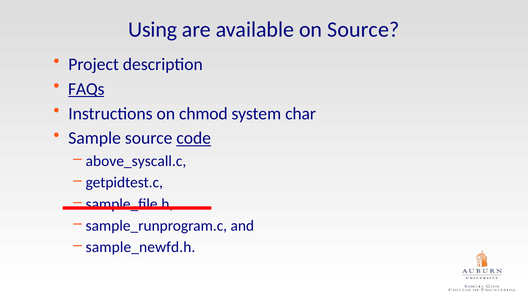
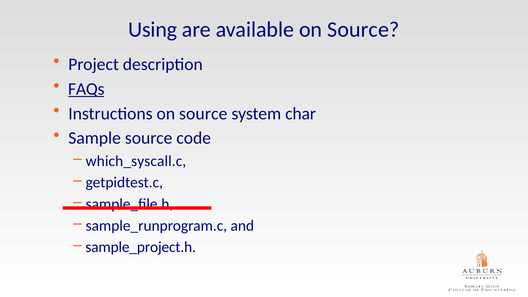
Instructions on chmod: chmod -> source
code underline: present -> none
above_syscall.c: above_syscall.c -> which_syscall.c
sample_newfd.h: sample_newfd.h -> sample_project.h
